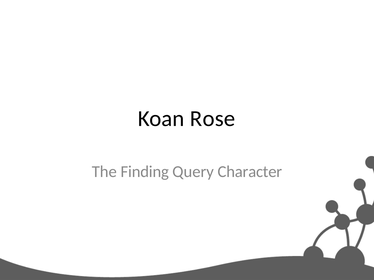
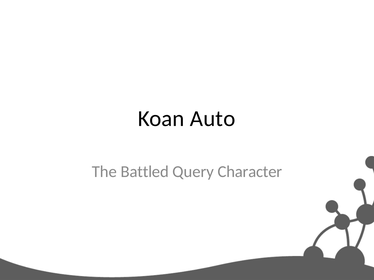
Rose: Rose -> Auto
Finding: Finding -> Battled
